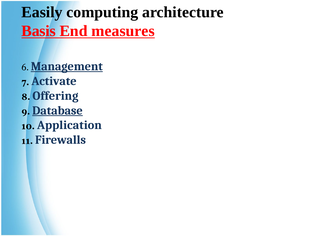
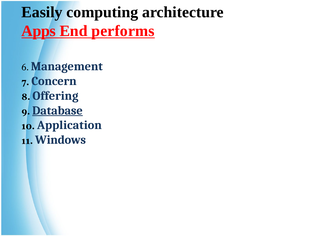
Basis: Basis -> Apps
measures: measures -> performs
Management underline: present -> none
Activate: Activate -> Concern
Firewalls: Firewalls -> Windows
